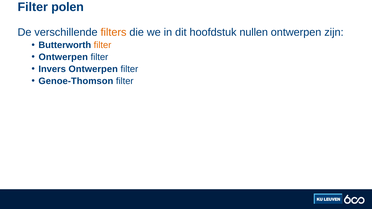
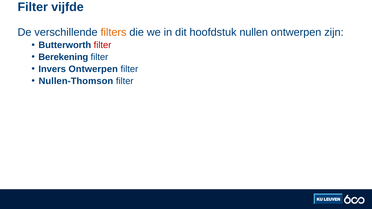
polen: polen -> vijfde
filter at (103, 45) colour: orange -> red
Ontwerpen at (63, 57): Ontwerpen -> Berekening
Genoe-Thomson: Genoe-Thomson -> Nullen-Thomson
